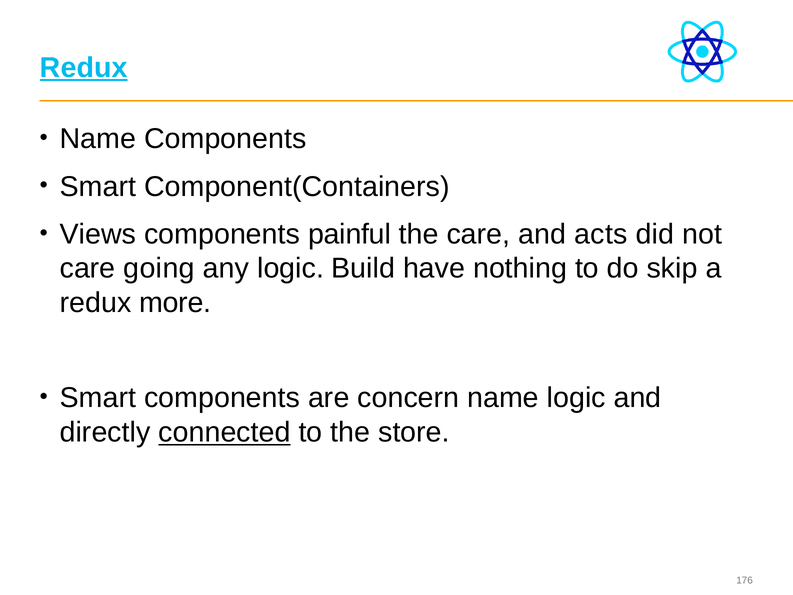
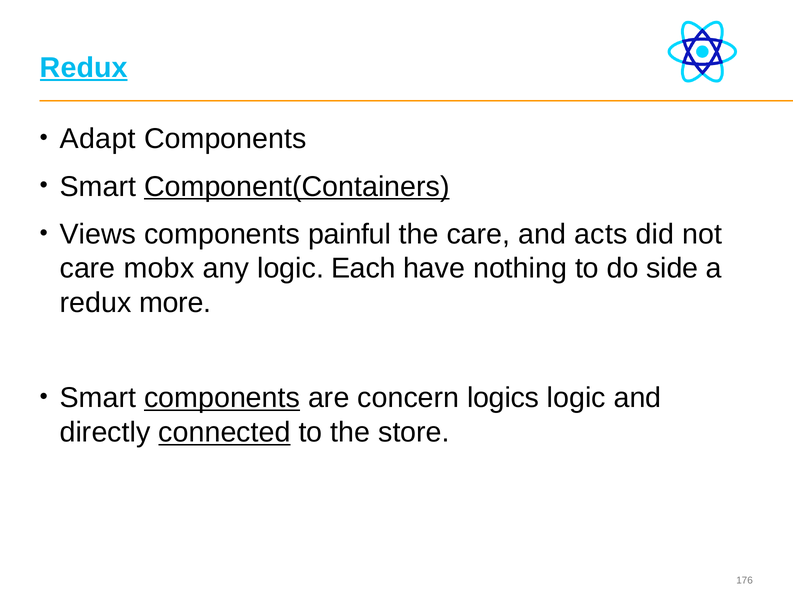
Name at (98, 139): Name -> Adapt
Component(Containers underline: none -> present
going: going -> mobx
Build: Build -> Each
skip: skip -> side
components at (222, 398) underline: none -> present
concern name: name -> logics
